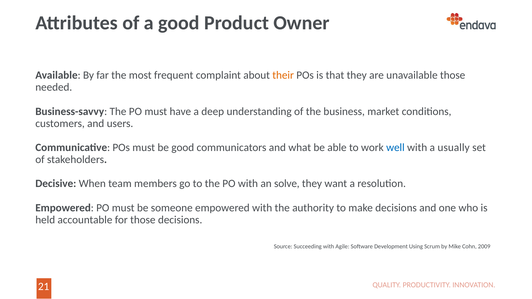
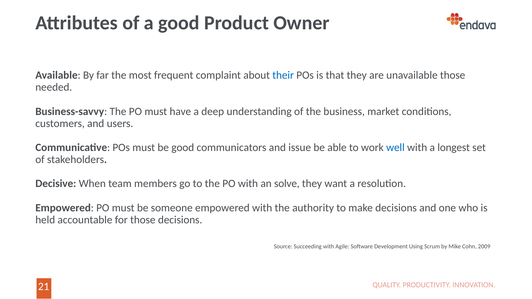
their colour: orange -> blue
what: what -> issue
usually: usually -> longest
